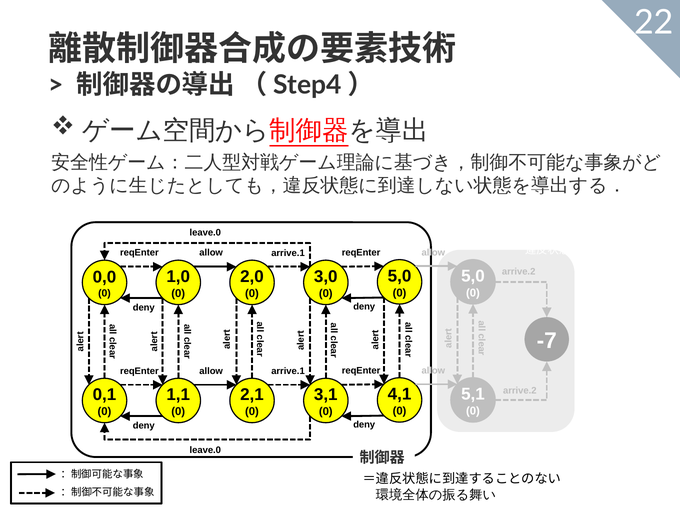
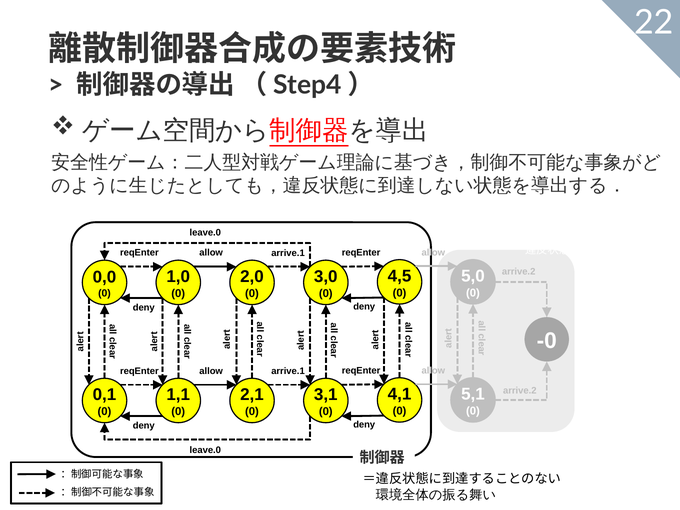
5,0 at (400, 276): 5,0 -> 4,5
-7: -7 -> -0
